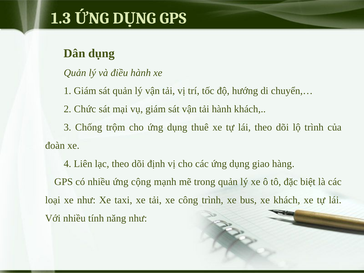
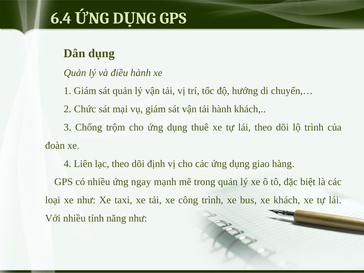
1.3: 1.3 -> 6.4
cộng: cộng -> ngay
